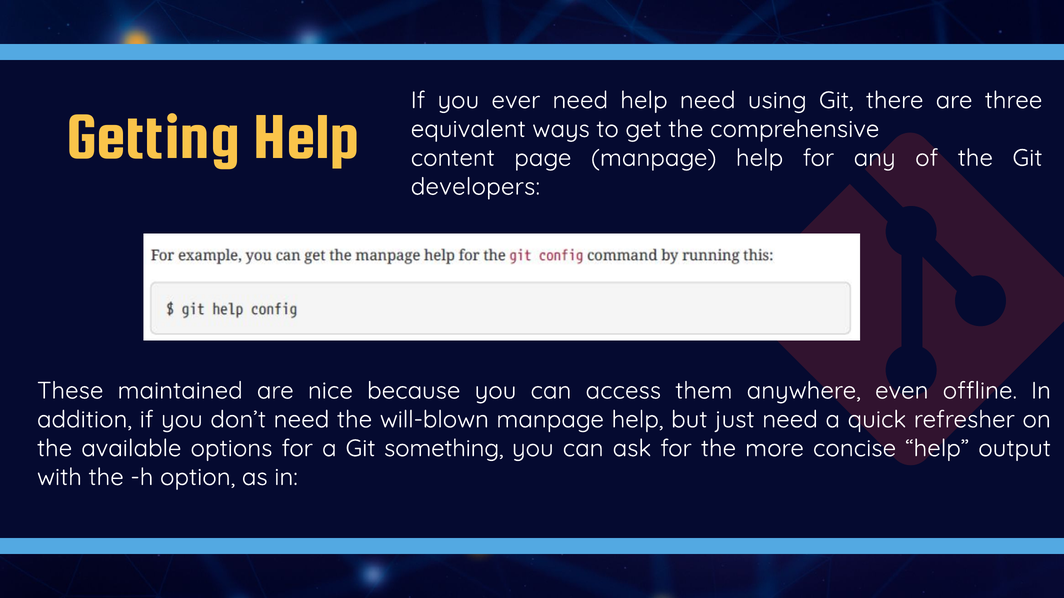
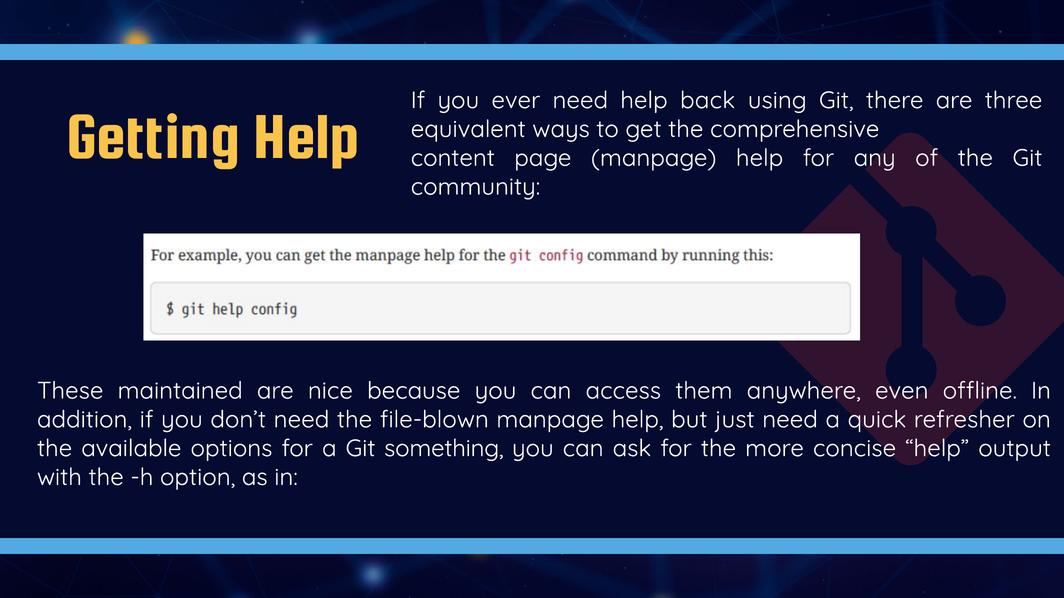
help need: need -> back
developers: developers -> community
will-blown: will-blown -> file-blown
